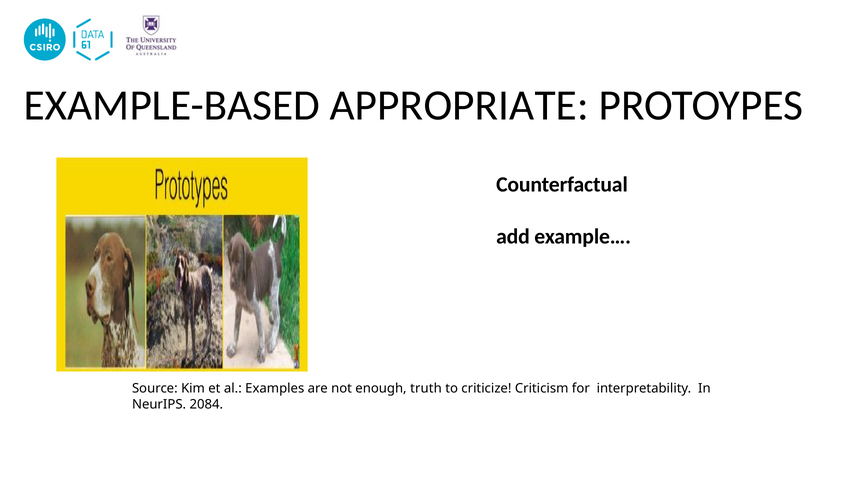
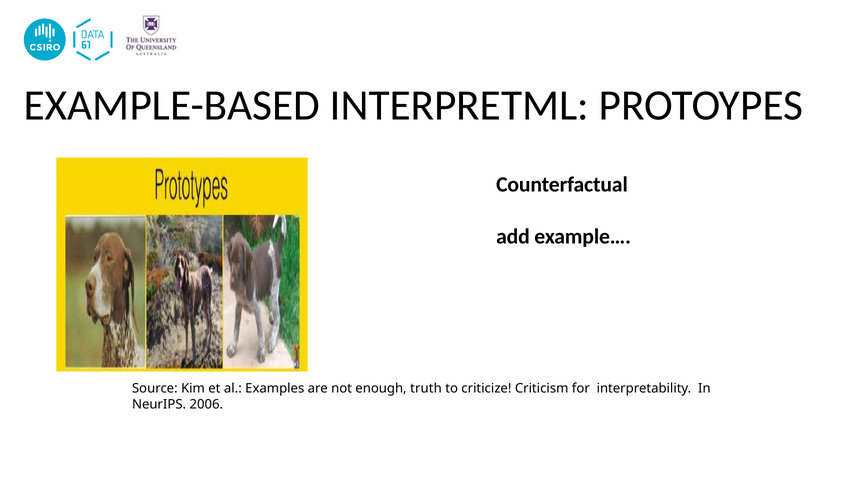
APPROPRIATE: APPROPRIATE -> INTERPRETML
2084: 2084 -> 2006
